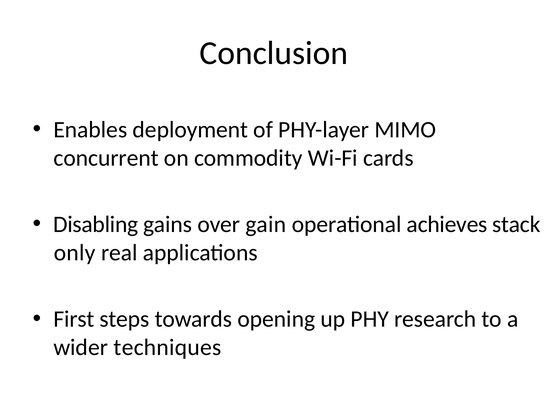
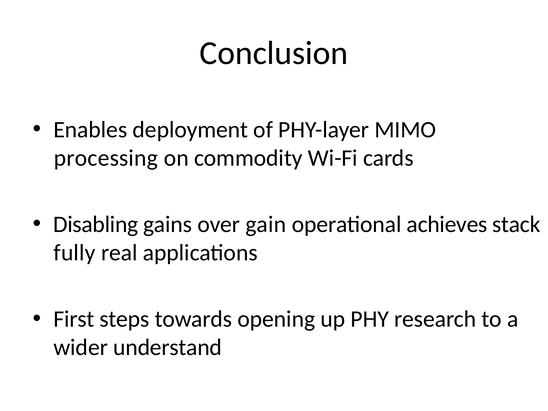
concurrent: concurrent -> processing
only: only -> fully
techniques: techniques -> understand
